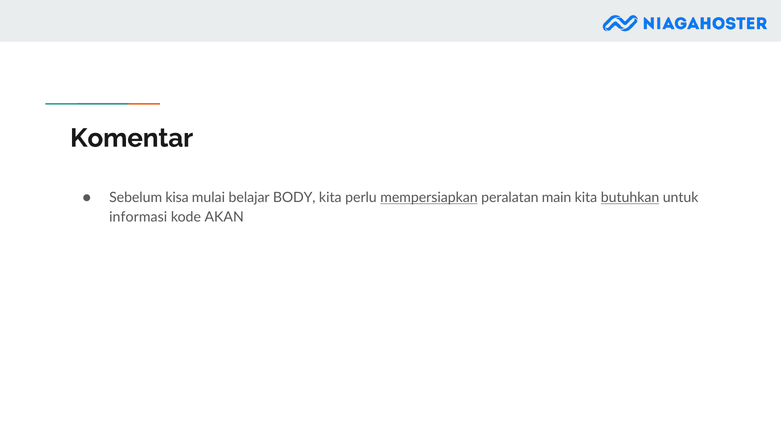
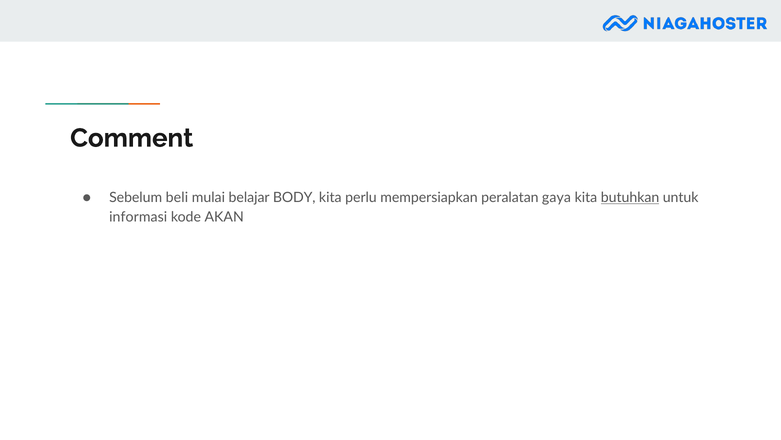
Komentar: Komentar -> Comment
kisa: kisa -> beli
mempersiapkan underline: present -> none
main: main -> gaya
